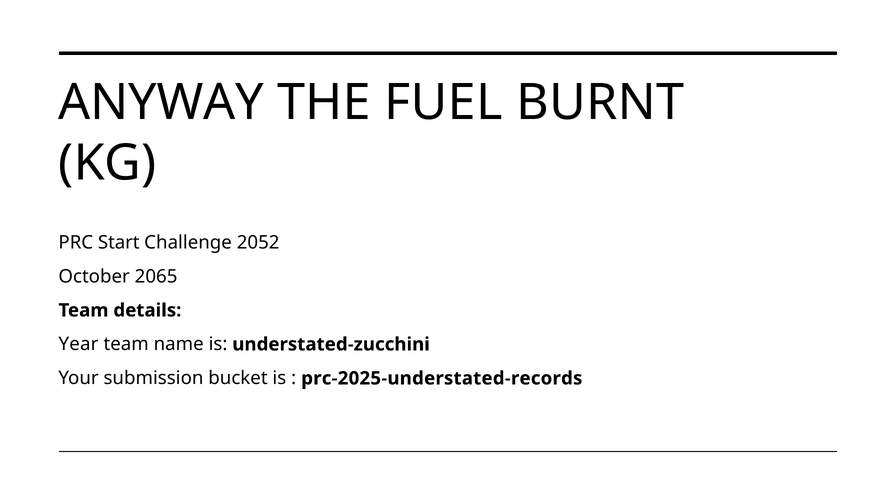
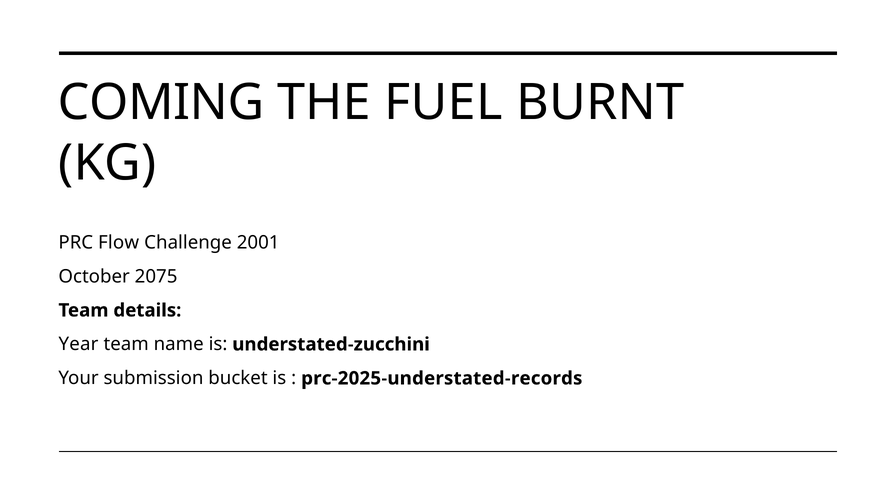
ANYWAY: ANYWAY -> COMING
Start: Start -> Flow
2052: 2052 -> 2001
2065: 2065 -> 2075
